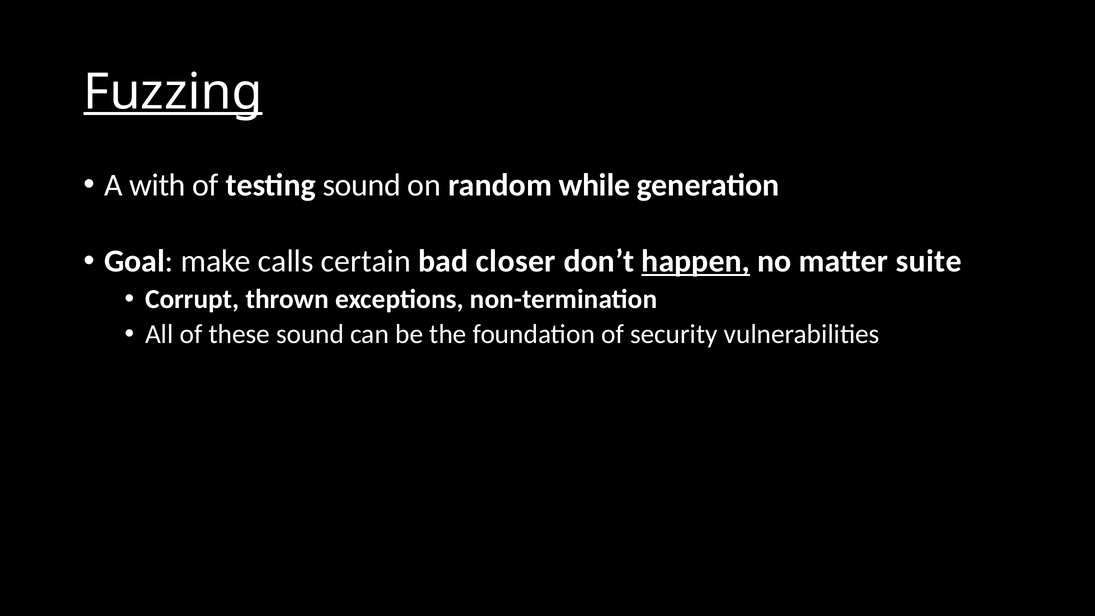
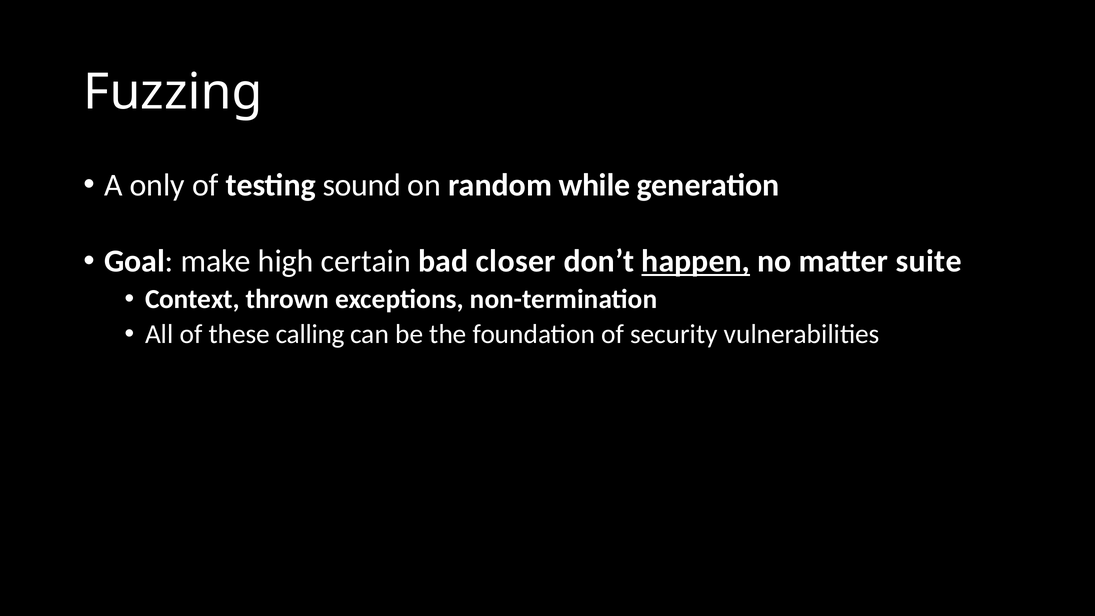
Fuzzing underline: present -> none
with: with -> only
calls: calls -> high
Corrupt: Corrupt -> Context
these sound: sound -> calling
